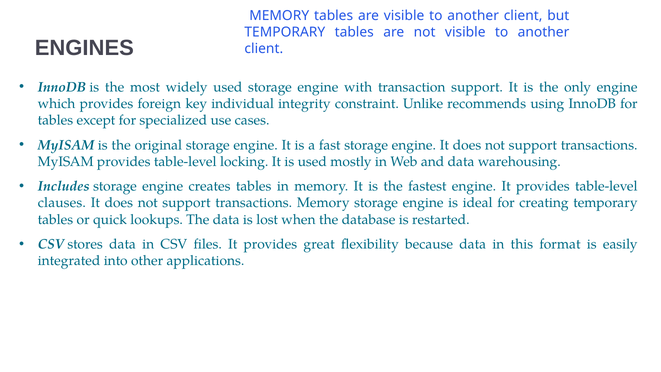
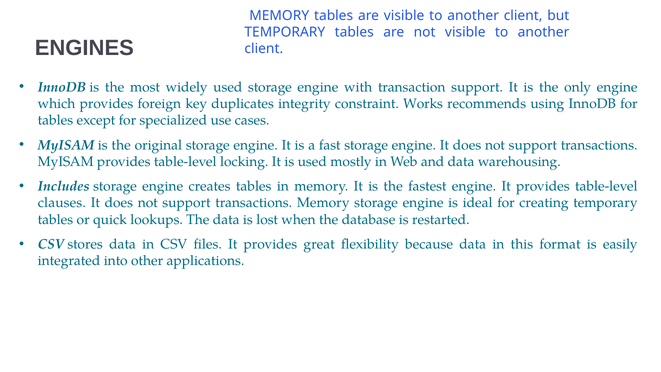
individual: individual -> duplicates
Unlike: Unlike -> Works
